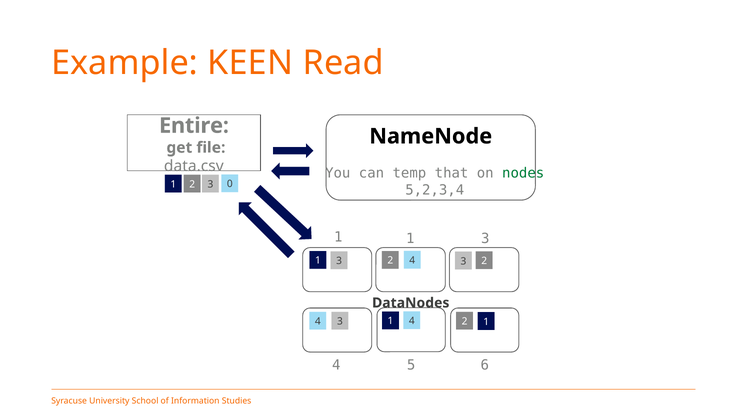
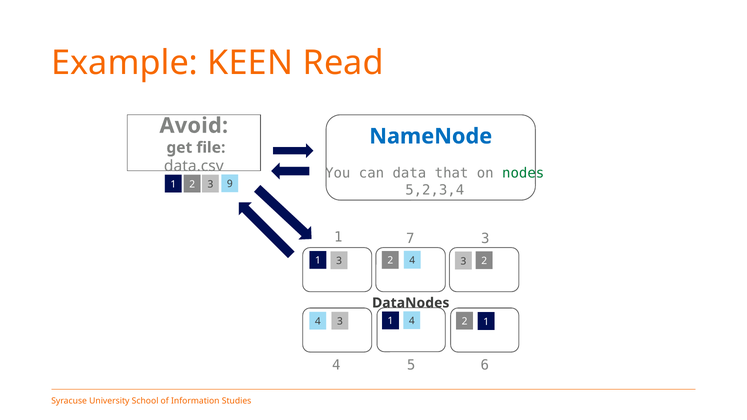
Entire: Entire -> Avoid
NameNode colour: black -> blue
temp: temp -> data
0: 0 -> 9
1 at (410, 238): 1 -> 7
